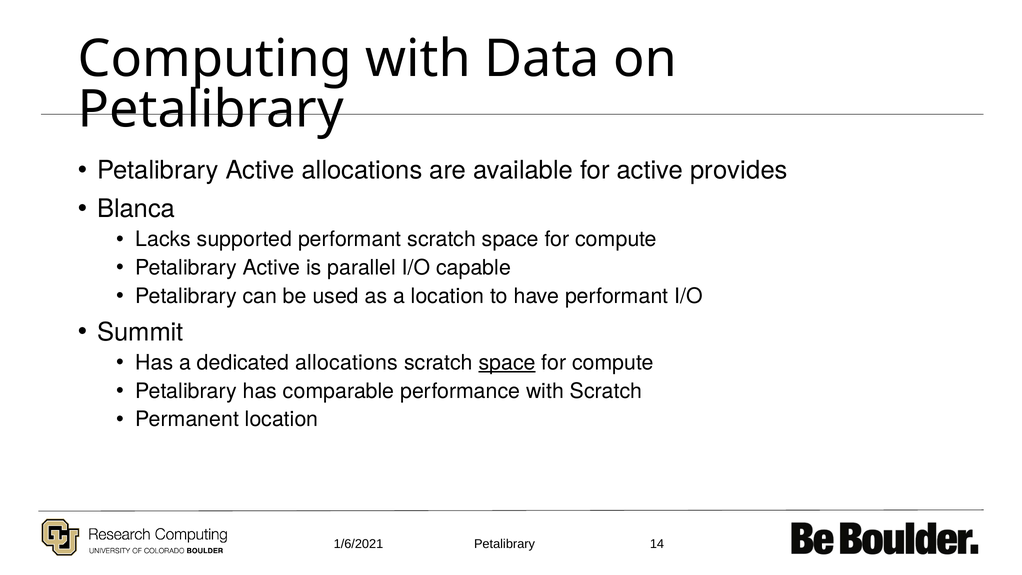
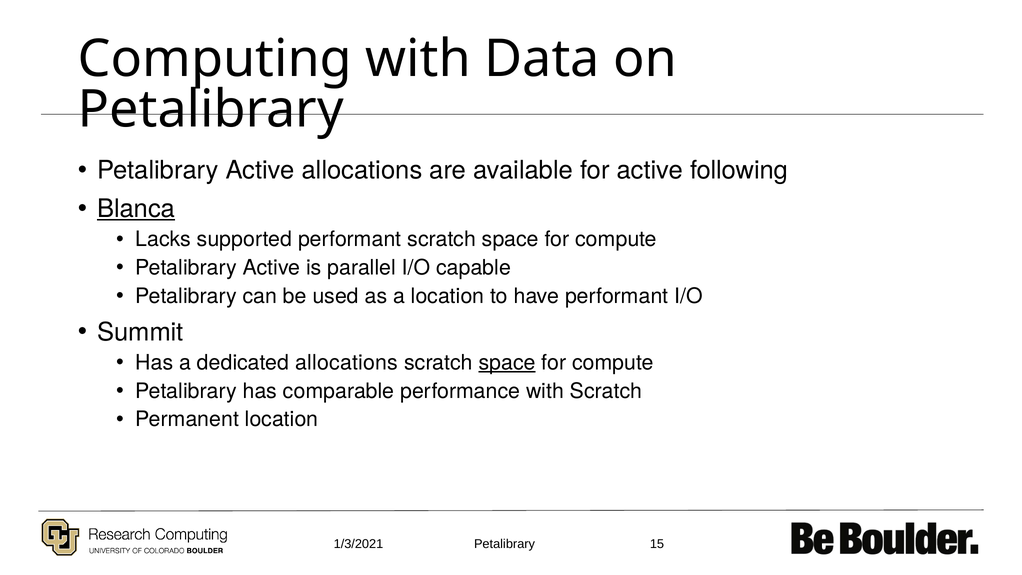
provides: provides -> following
Blanca underline: none -> present
1/6/2021: 1/6/2021 -> 1/3/2021
14: 14 -> 15
